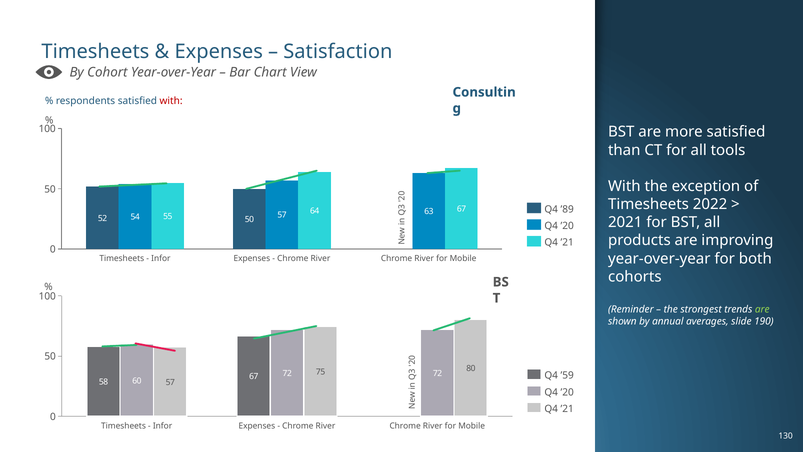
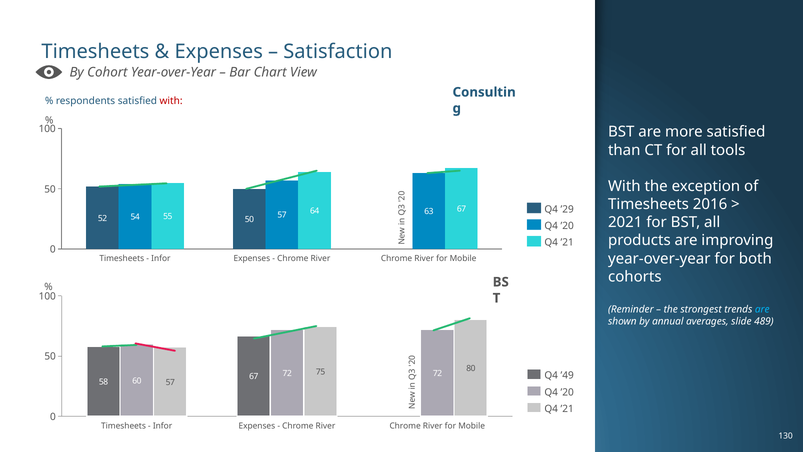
2022: 2022 -> 2016
’89: ’89 -> ’29
are at (762, 309) colour: light green -> light blue
190: 190 -> 489
’59: ’59 -> ’49
